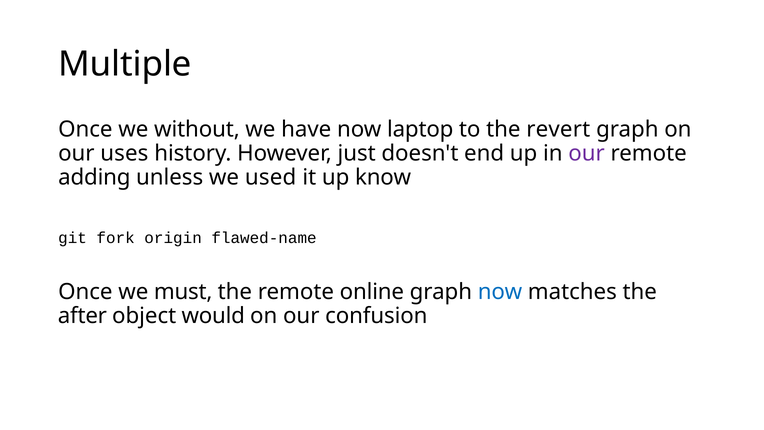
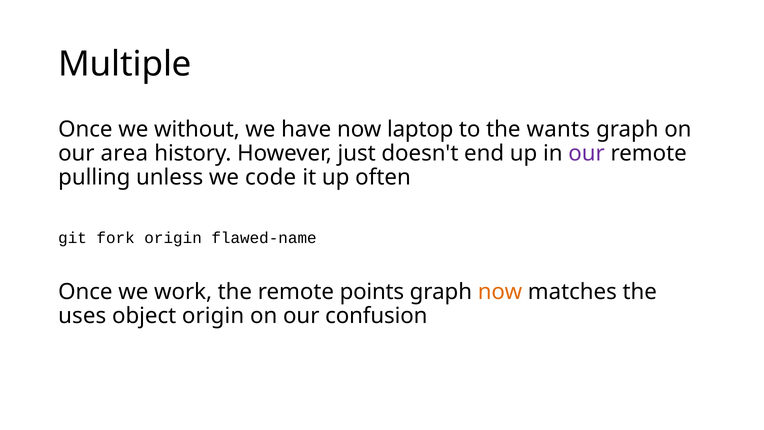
revert: revert -> wants
uses: uses -> area
adding: adding -> pulling
used: used -> code
know: know -> often
must: must -> work
online: online -> points
now at (500, 291) colour: blue -> orange
after: after -> uses
object would: would -> origin
